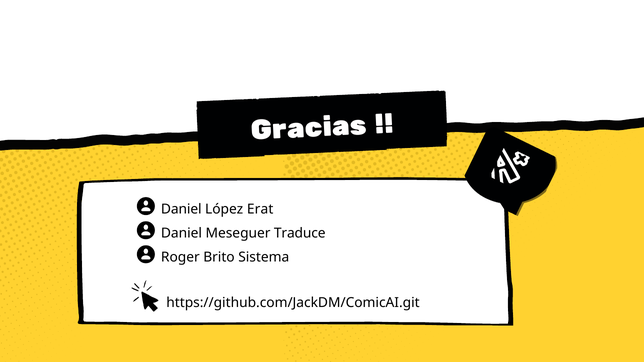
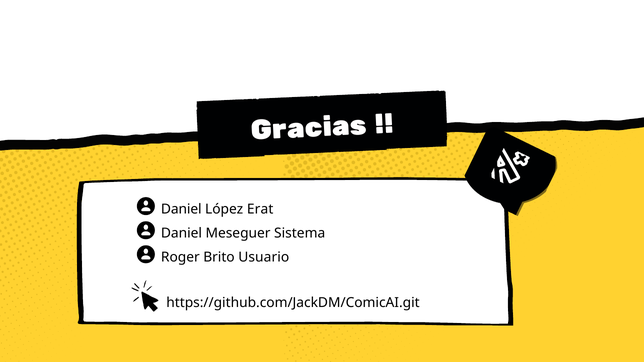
Traduce: Traduce -> Sistema
Sistema: Sistema -> Usuario
